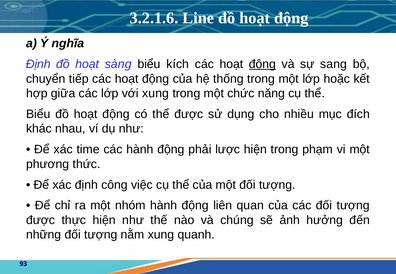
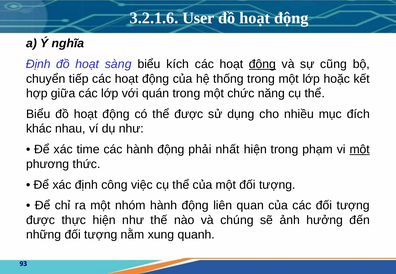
Line: Line -> User
sang: sang -> cũng
với xung: xung -> quán
lược: lược -> nhất
một at (360, 150) underline: none -> present
